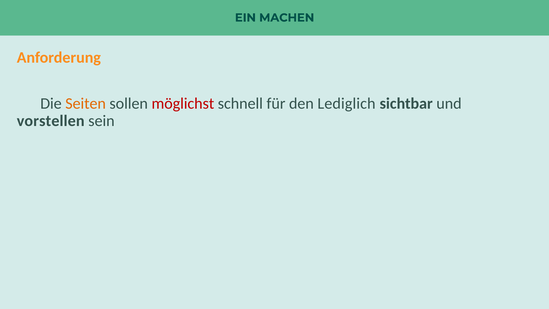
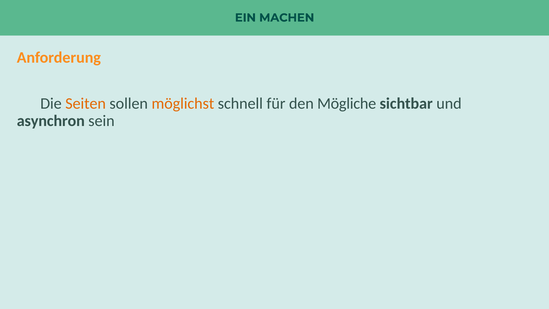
möglichst colour: red -> orange
Lediglich: Lediglich -> Mögliche
vorstellen: vorstellen -> asynchron
